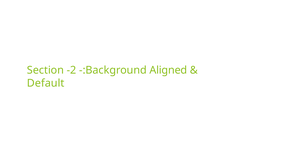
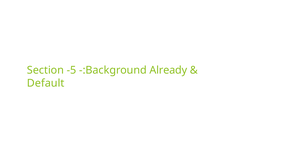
-2: -2 -> -5
Aligned: Aligned -> Already
